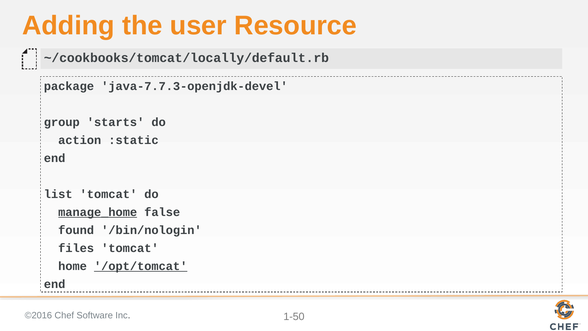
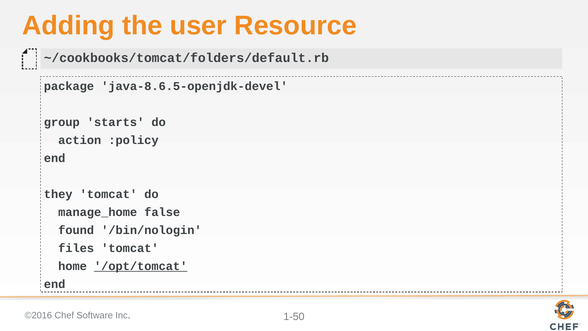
~/cookbooks/tomcat/locally/default.rb: ~/cookbooks/tomcat/locally/default.rb -> ~/cookbooks/tomcat/folders/default.rb
java-7.7.3-openjdk-devel: java-7.7.3-openjdk-devel -> java-8.6.5-openjdk-devel
:static: :static -> :policy
list: list -> they
manage_home underline: present -> none
